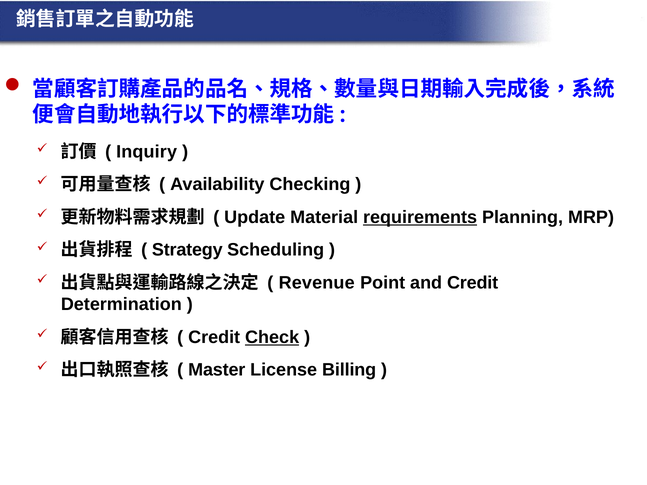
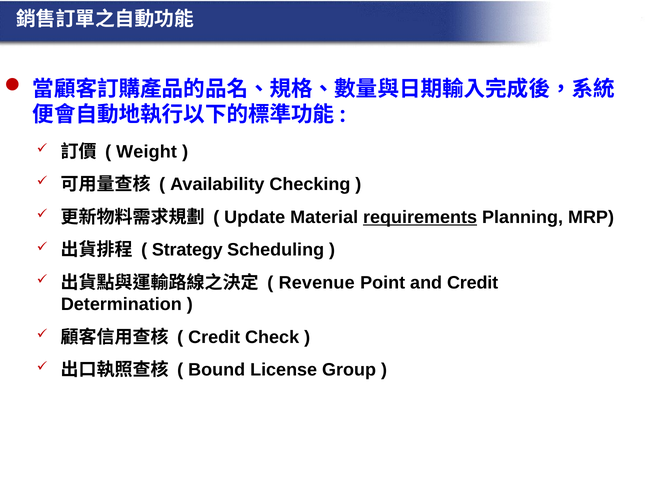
Inquiry: Inquiry -> Weight
Check underline: present -> none
Master: Master -> Bound
Billing: Billing -> Group
